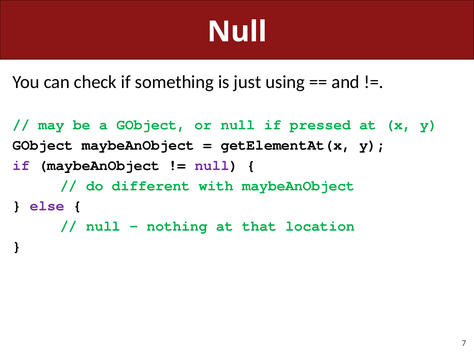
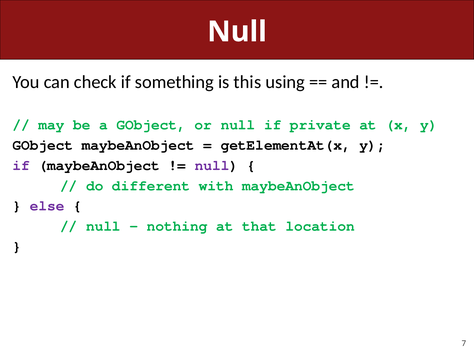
just: just -> this
pressed: pressed -> private
